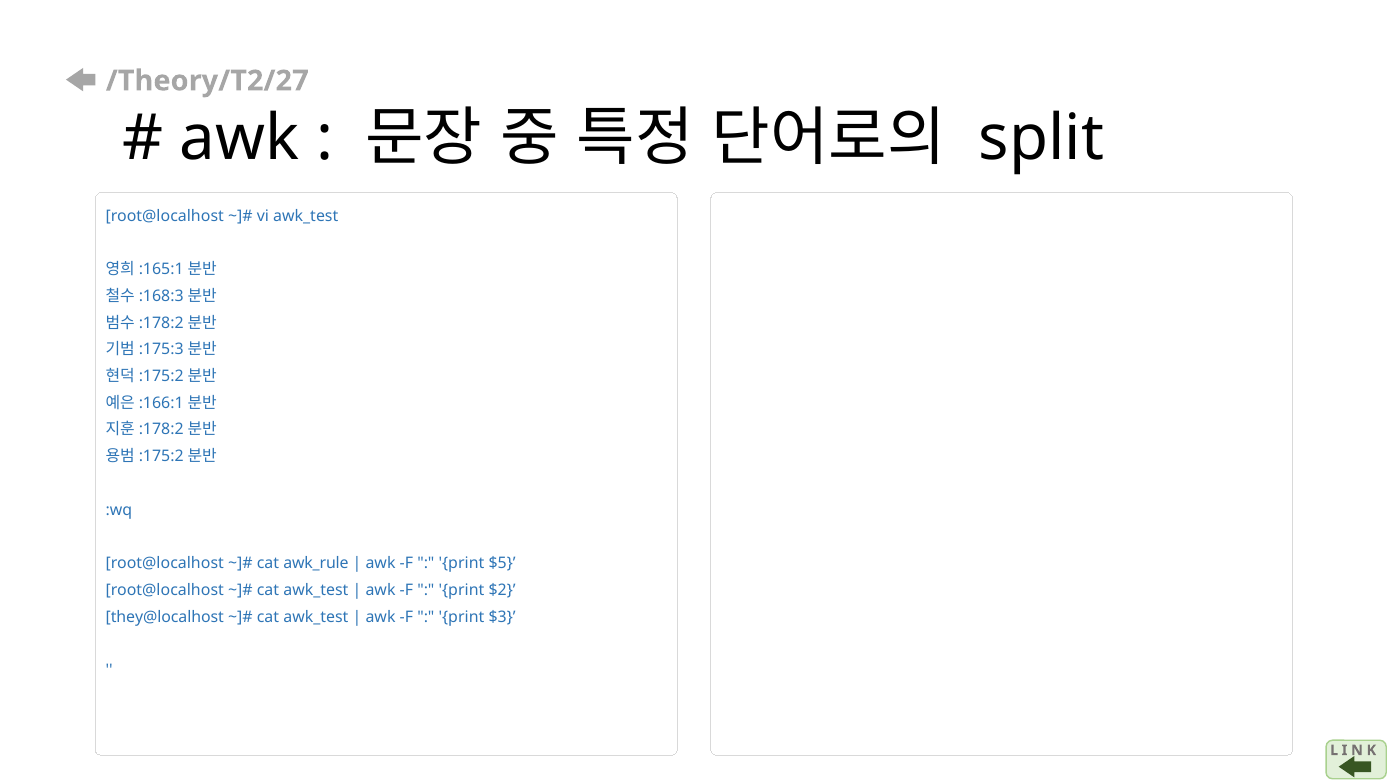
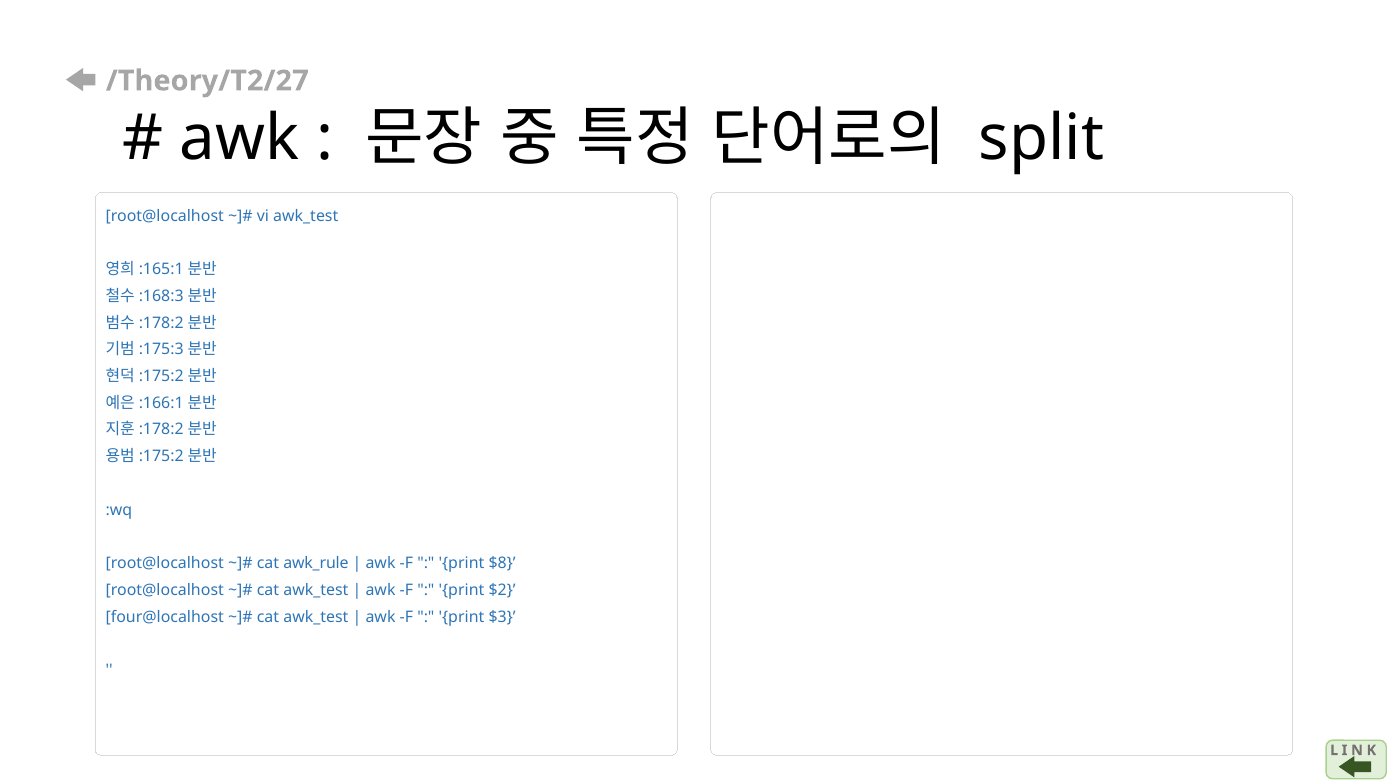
$5: $5 -> $8
they@localhost: they@localhost -> four@localhost
